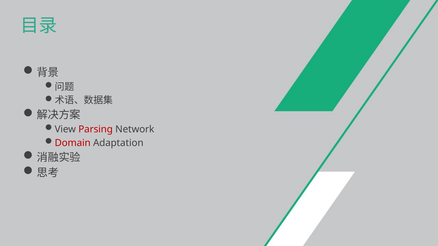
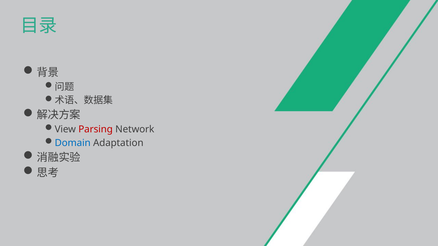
Domain colour: red -> blue
